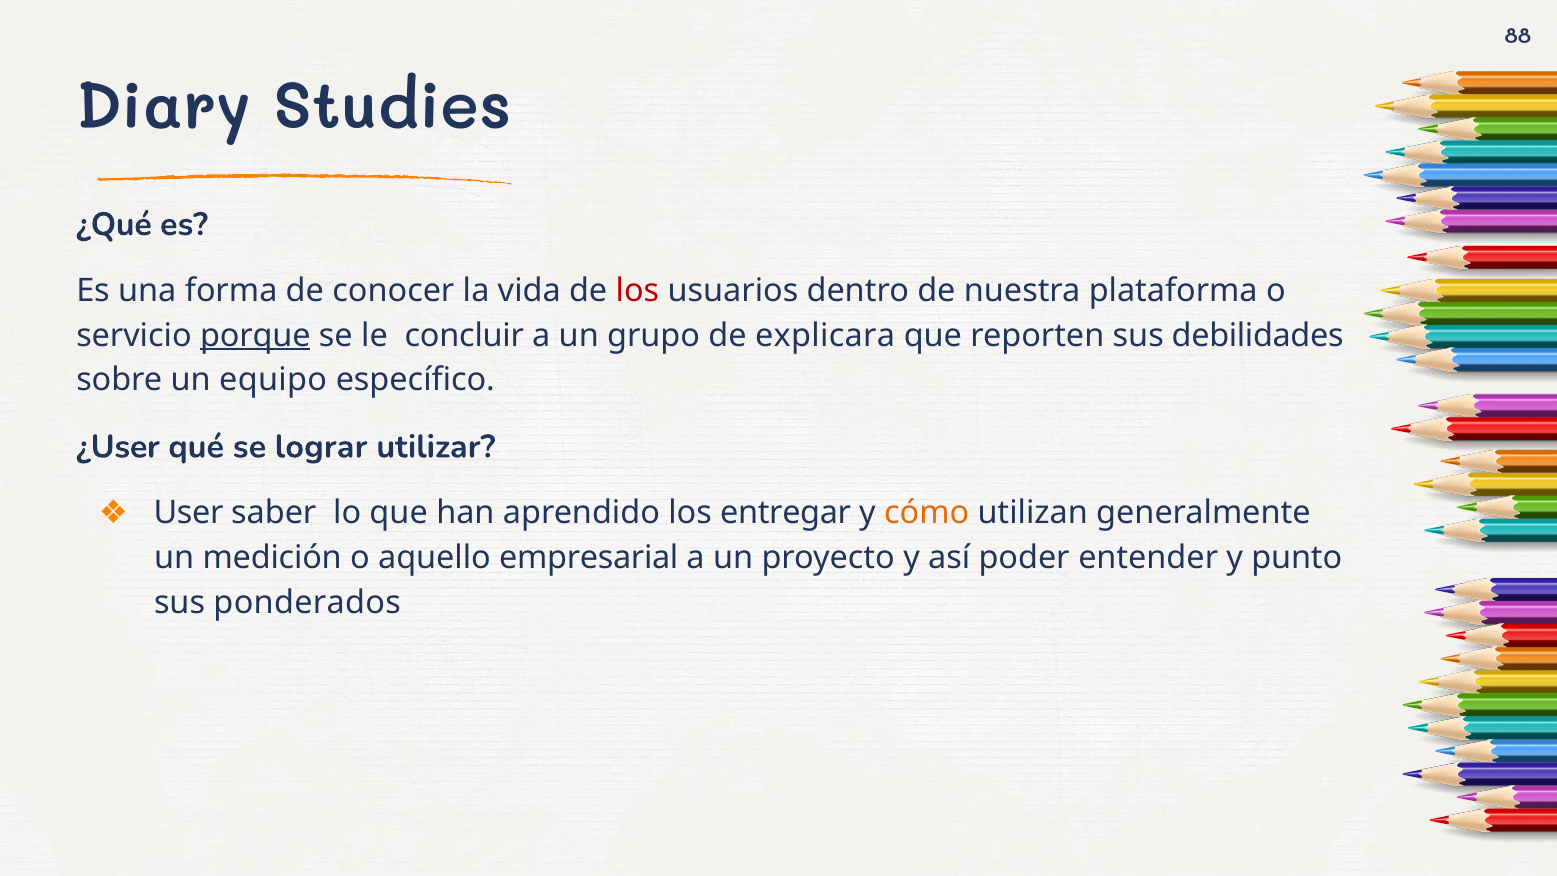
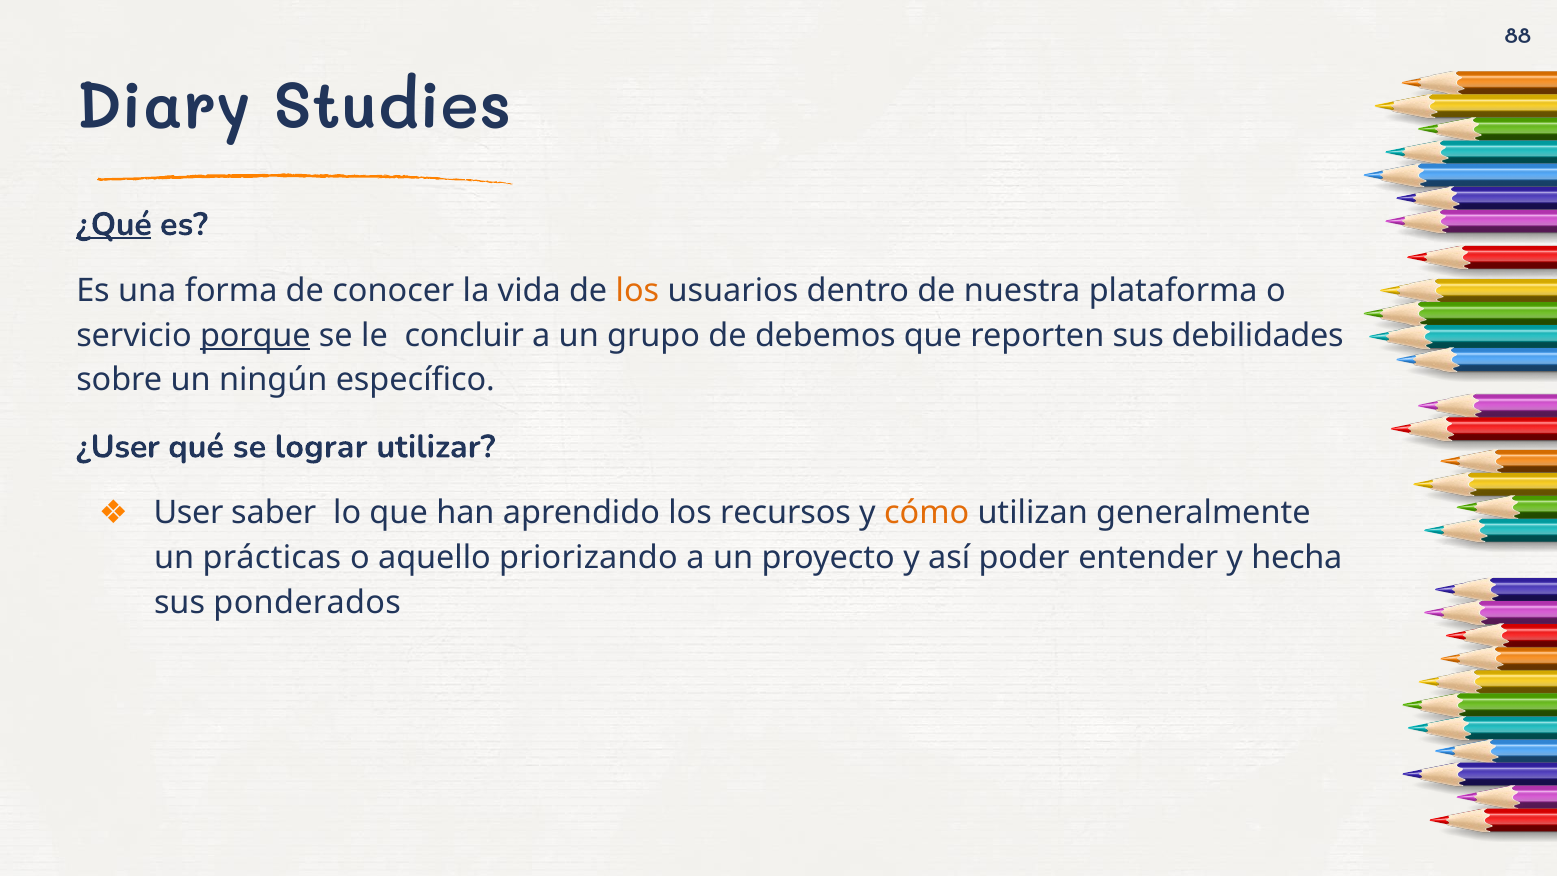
¿Qué underline: none -> present
los at (637, 291) colour: red -> orange
explicara: explicara -> debemos
equipo: equipo -> ningún
entregar: entregar -> recursos
medición: medición -> prácticas
empresarial: empresarial -> priorizando
punto: punto -> hecha
